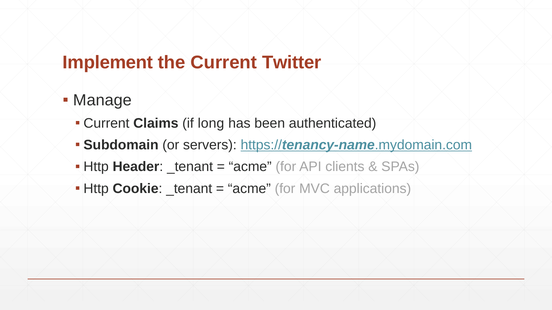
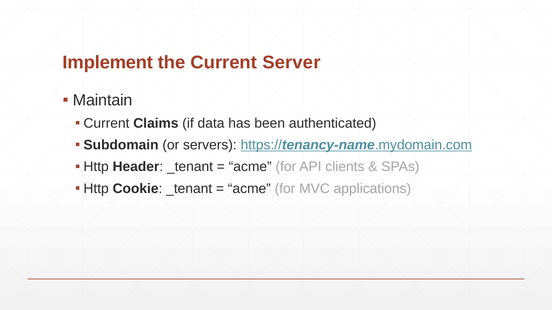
Twitter: Twitter -> Server
Manage: Manage -> Maintain
long: long -> data
